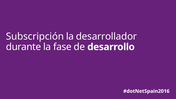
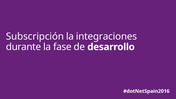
desarrollador: desarrollador -> integraciones
